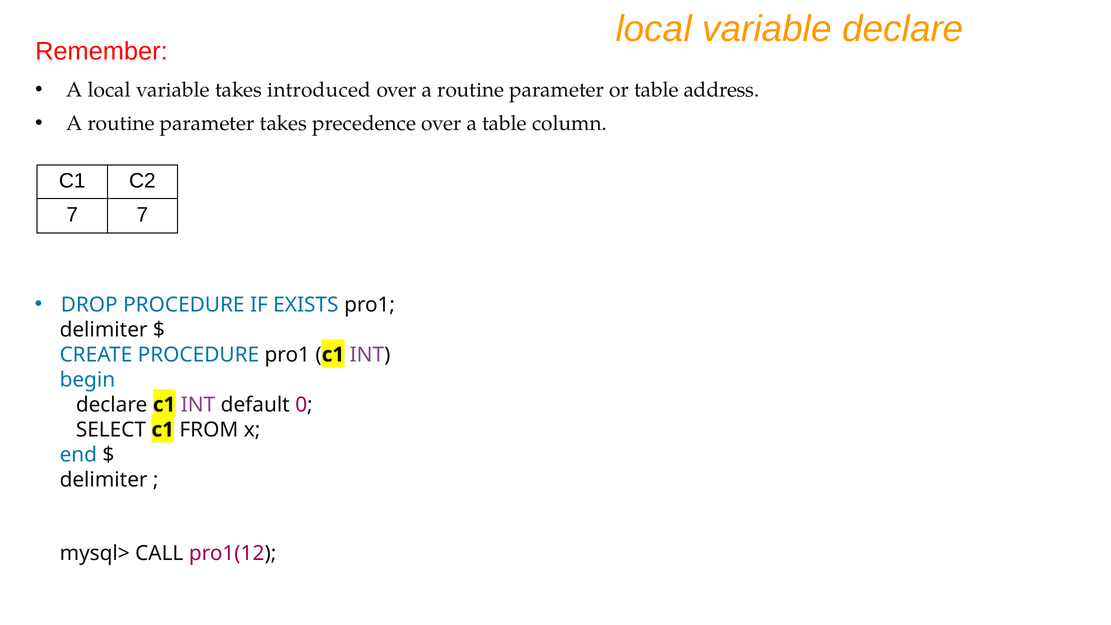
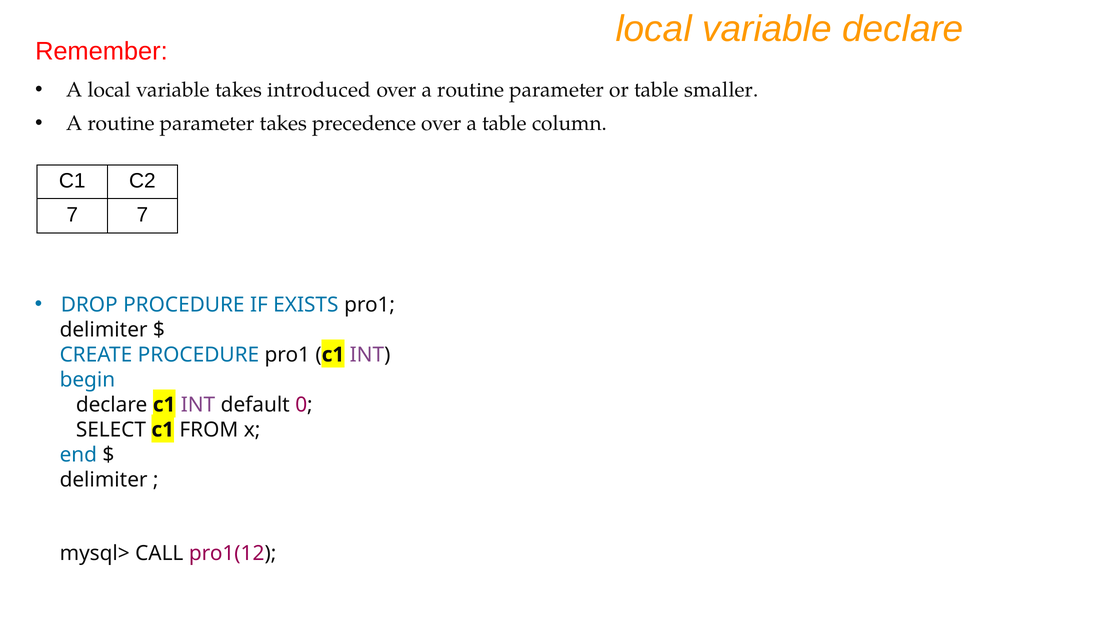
address: address -> smaller
